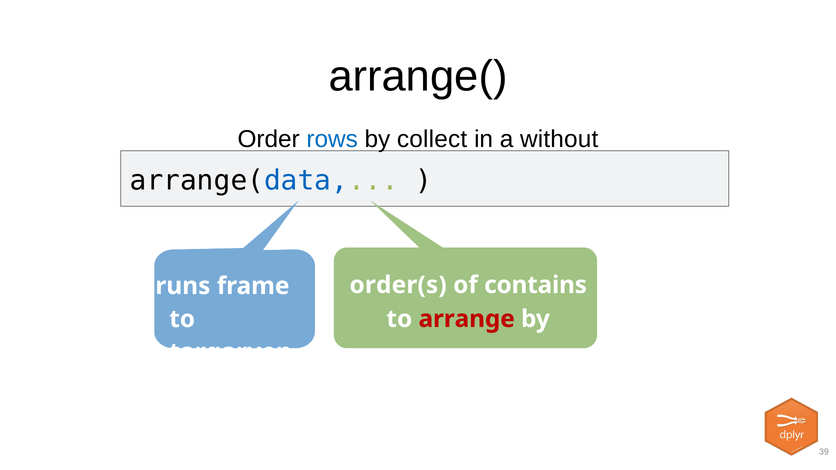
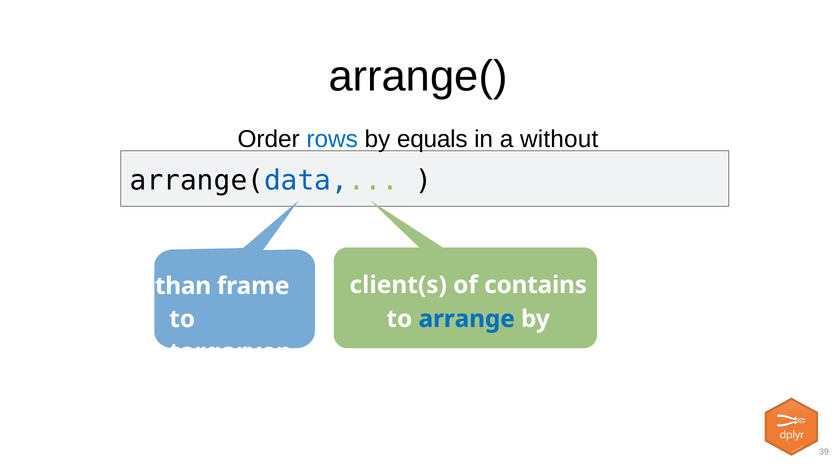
collect: collect -> equals
order(s: order(s -> client(s
runs: runs -> than
arrange colour: red -> blue
